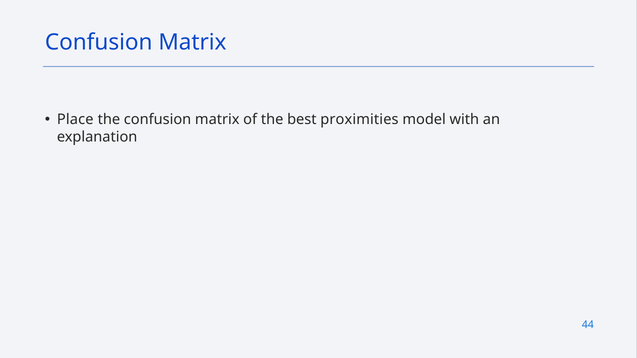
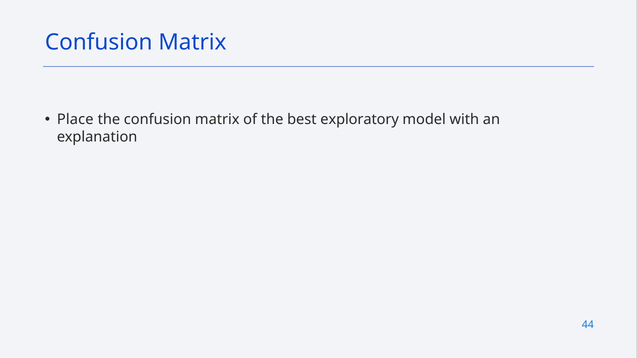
proximities: proximities -> exploratory
